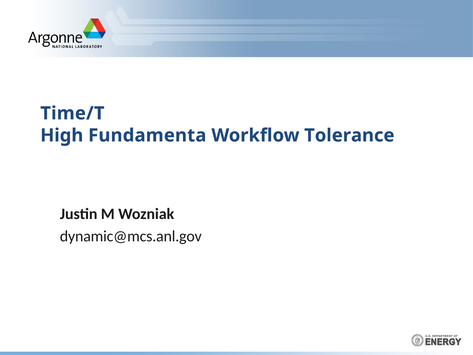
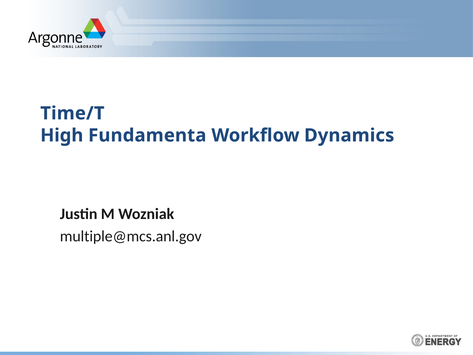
Tolerance: Tolerance -> Dynamics
dynamic@mcs.anl.gov: dynamic@mcs.anl.gov -> multiple@mcs.anl.gov
